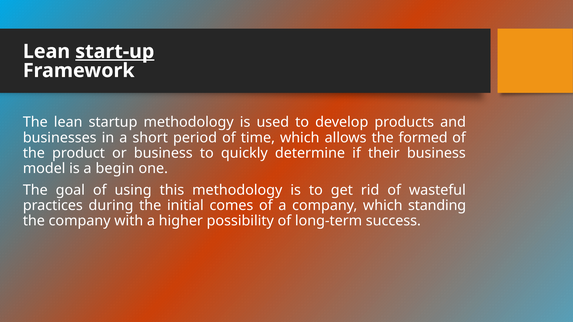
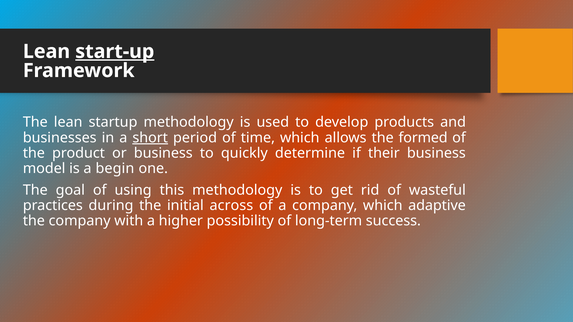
short underline: none -> present
comes: comes -> across
standing: standing -> adaptive
